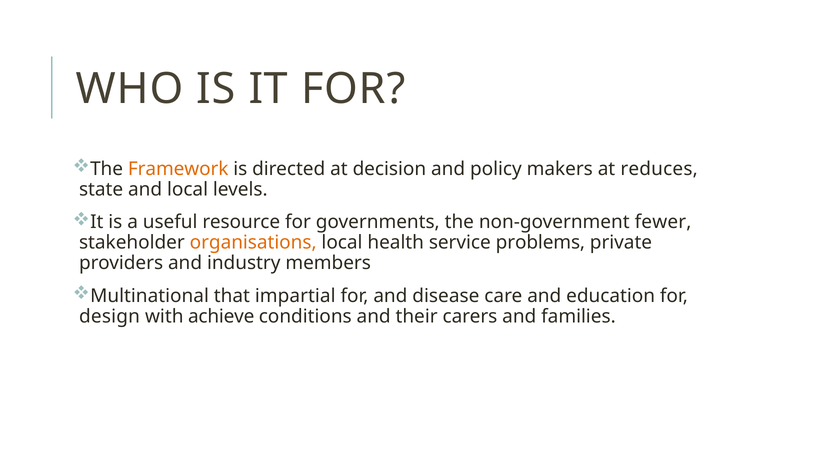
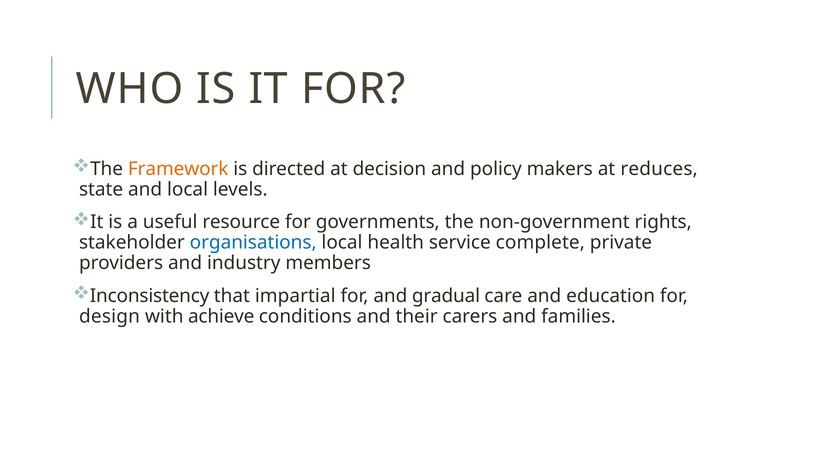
fewer: fewer -> rights
organisations colour: orange -> blue
problems: problems -> complete
Multinational: Multinational -> Inconsistency
disease: disease -> gradual
